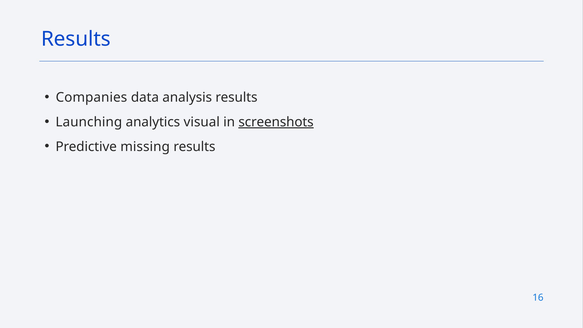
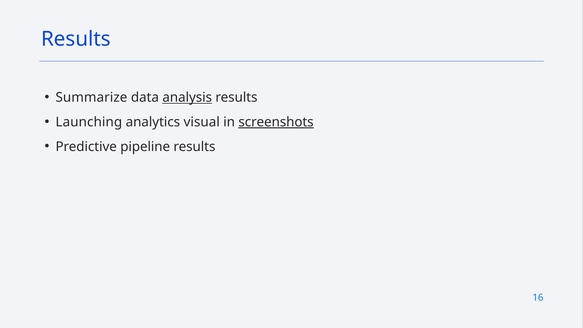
Companies: Companies -> Summarize
analysis underline: none -> present
missing: missing -> pipeline
